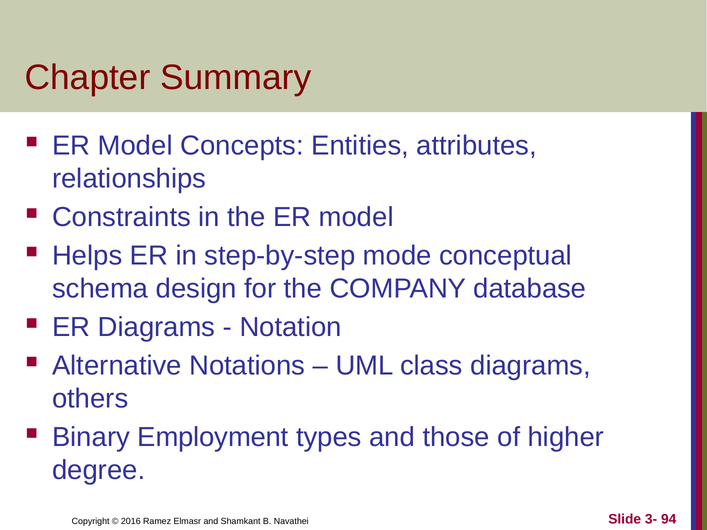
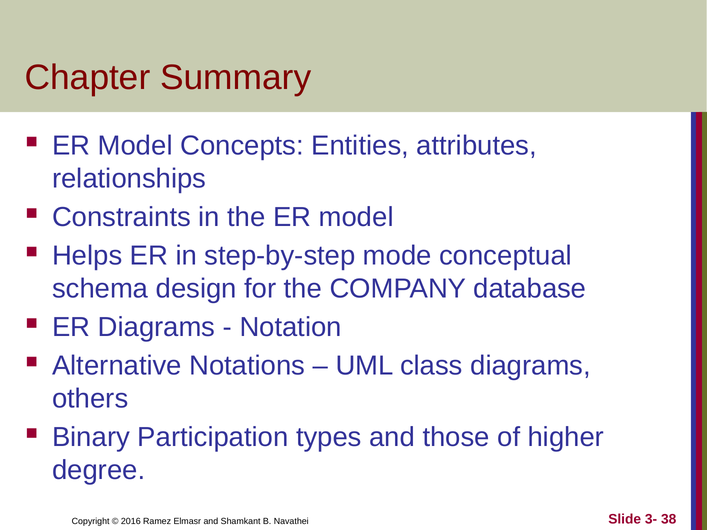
Employment: Employment -> Participation
94: 94 -> 38
